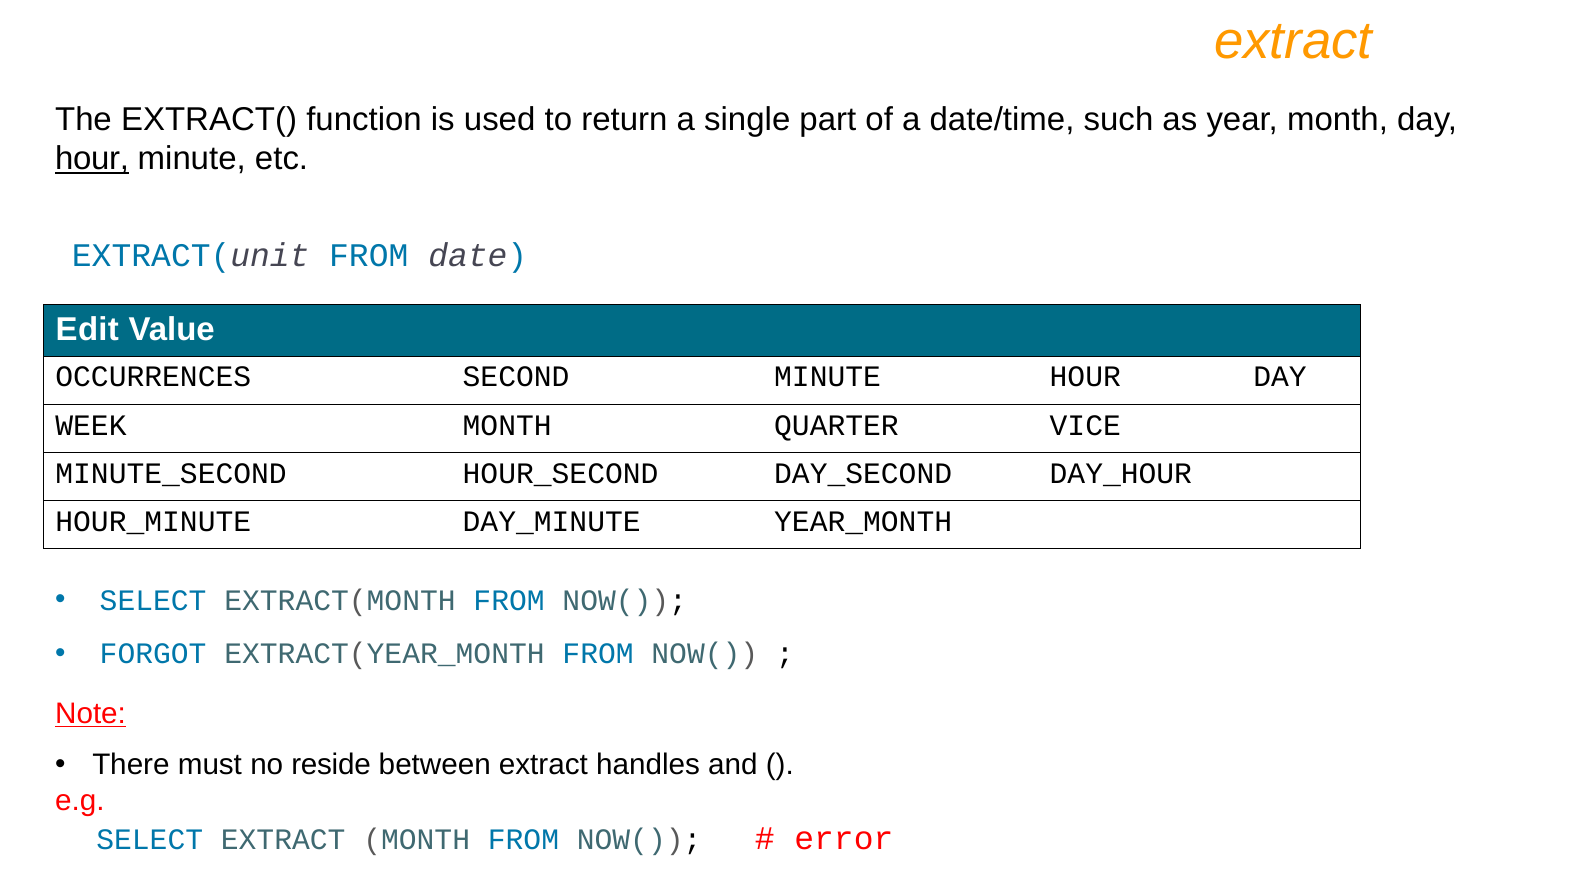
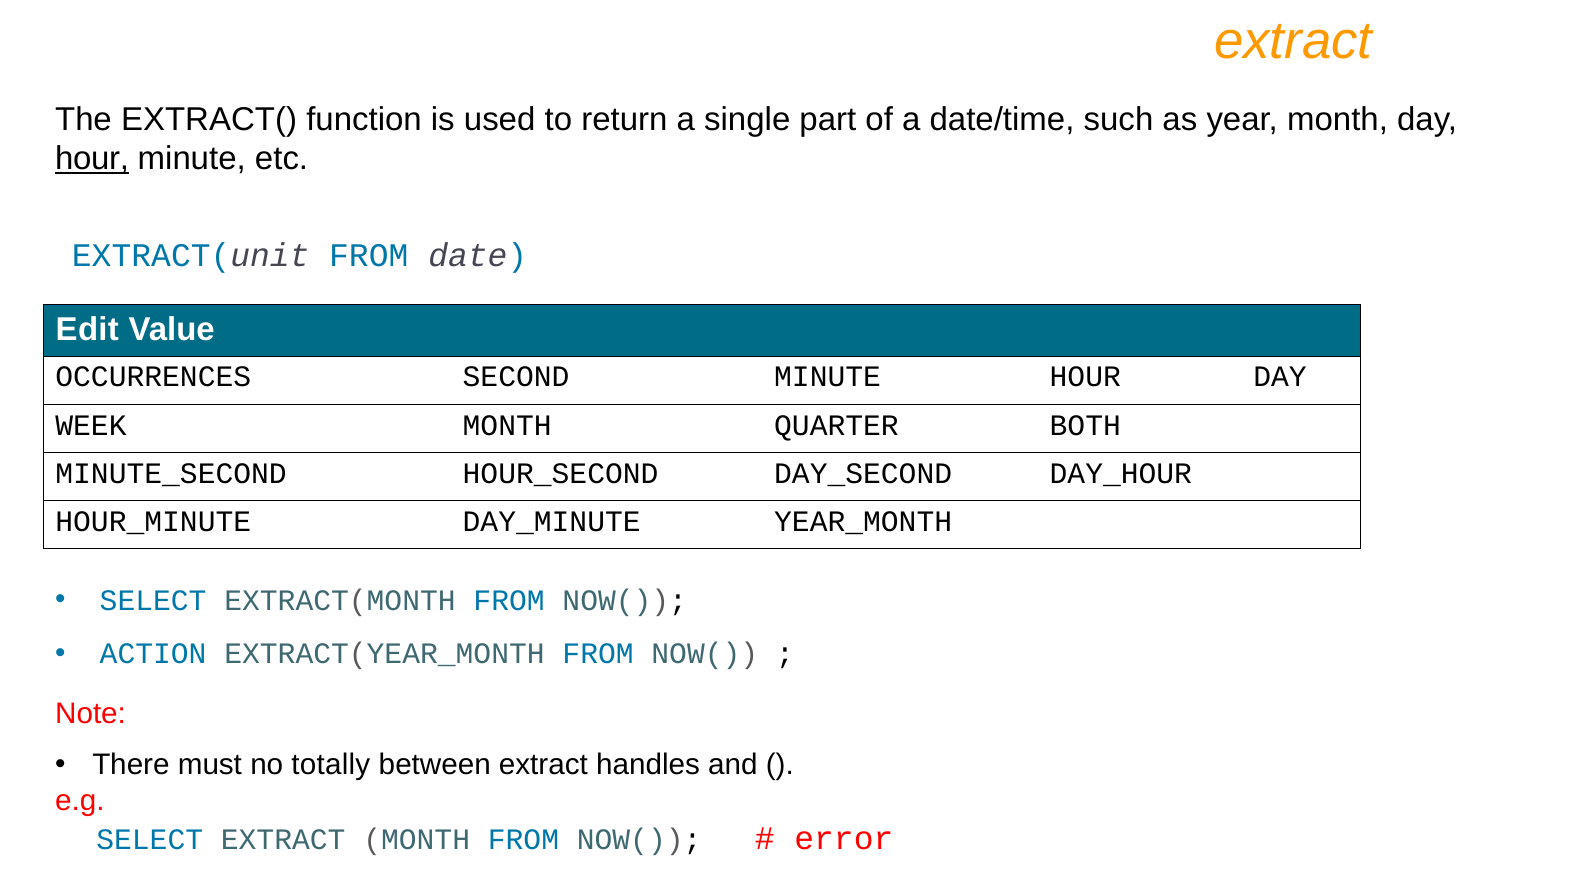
VICE: VICE -> BOTH
FORGOT: FORGOT -> ACTION
Note underline: present -> none
reside: reside -> totally
